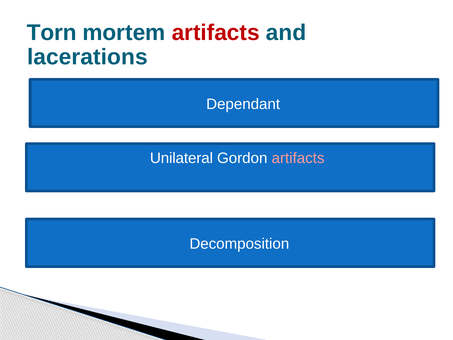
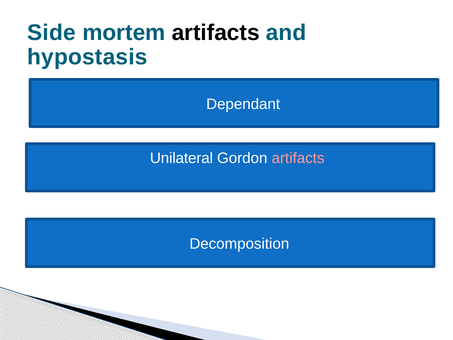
Torn: Torn -> Side
artifacts at (216, 33) colour: red -> black
lacerations: lacerations -> hypostasis
